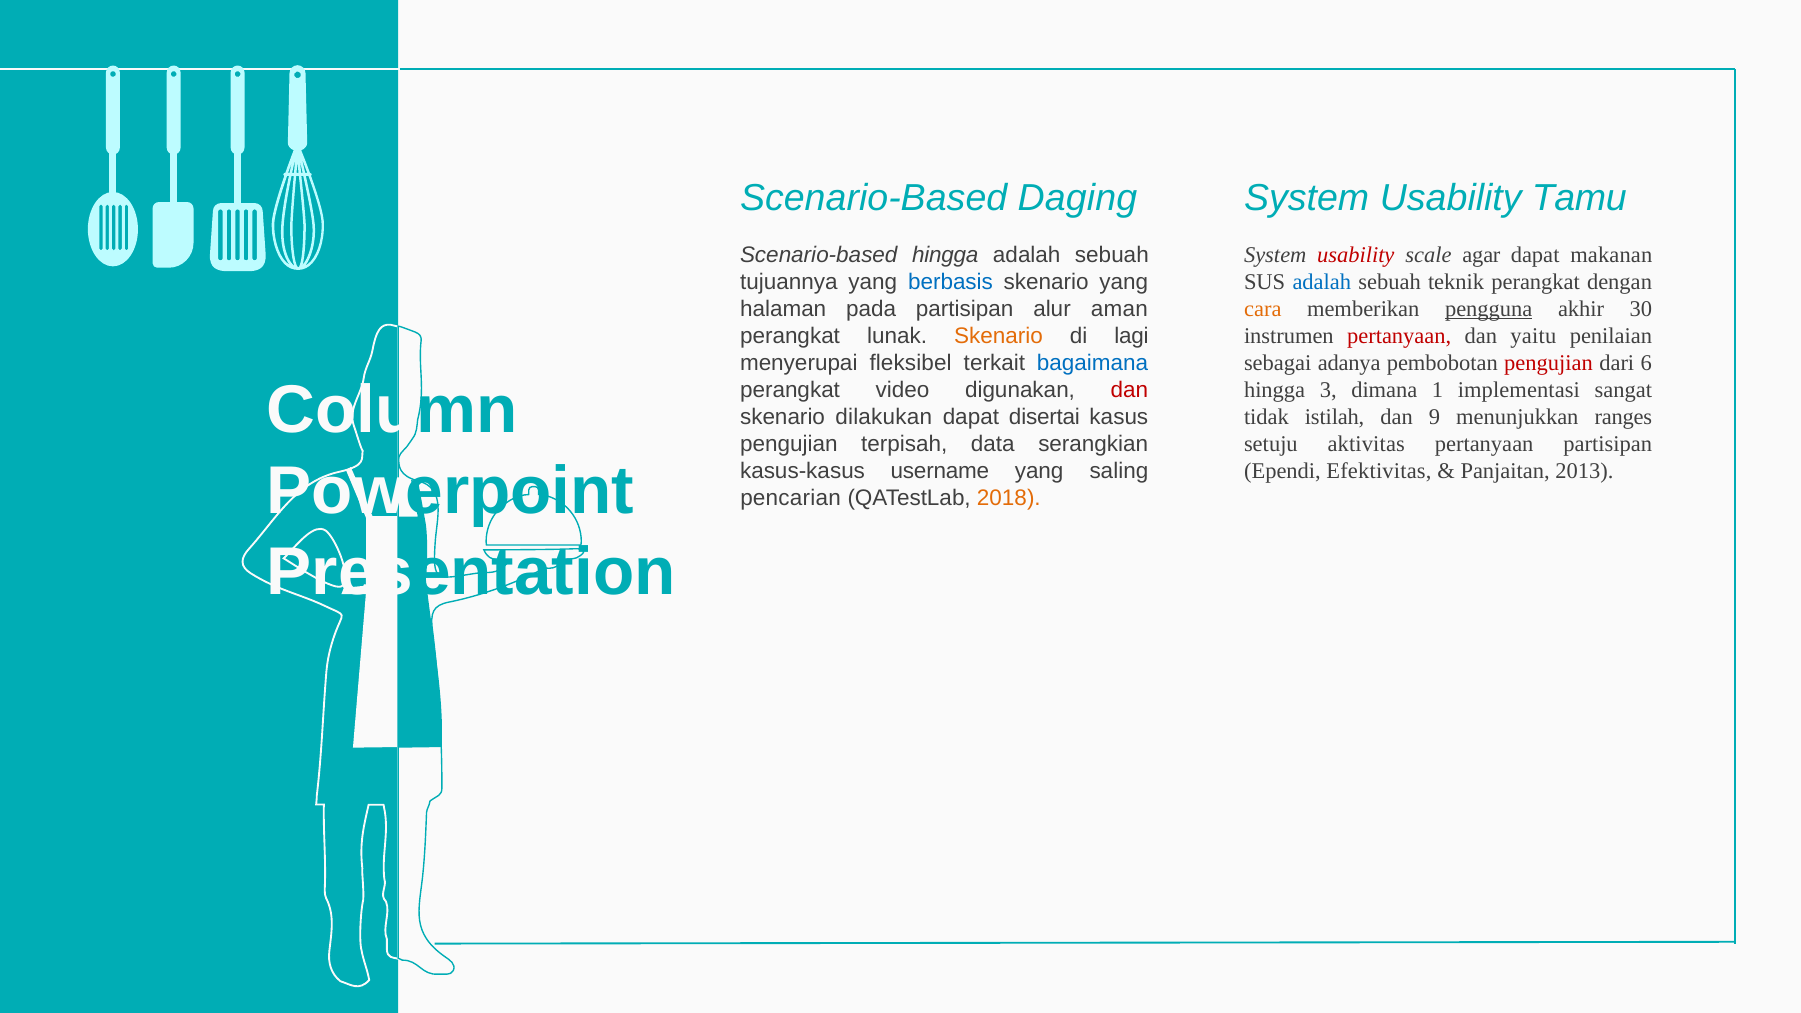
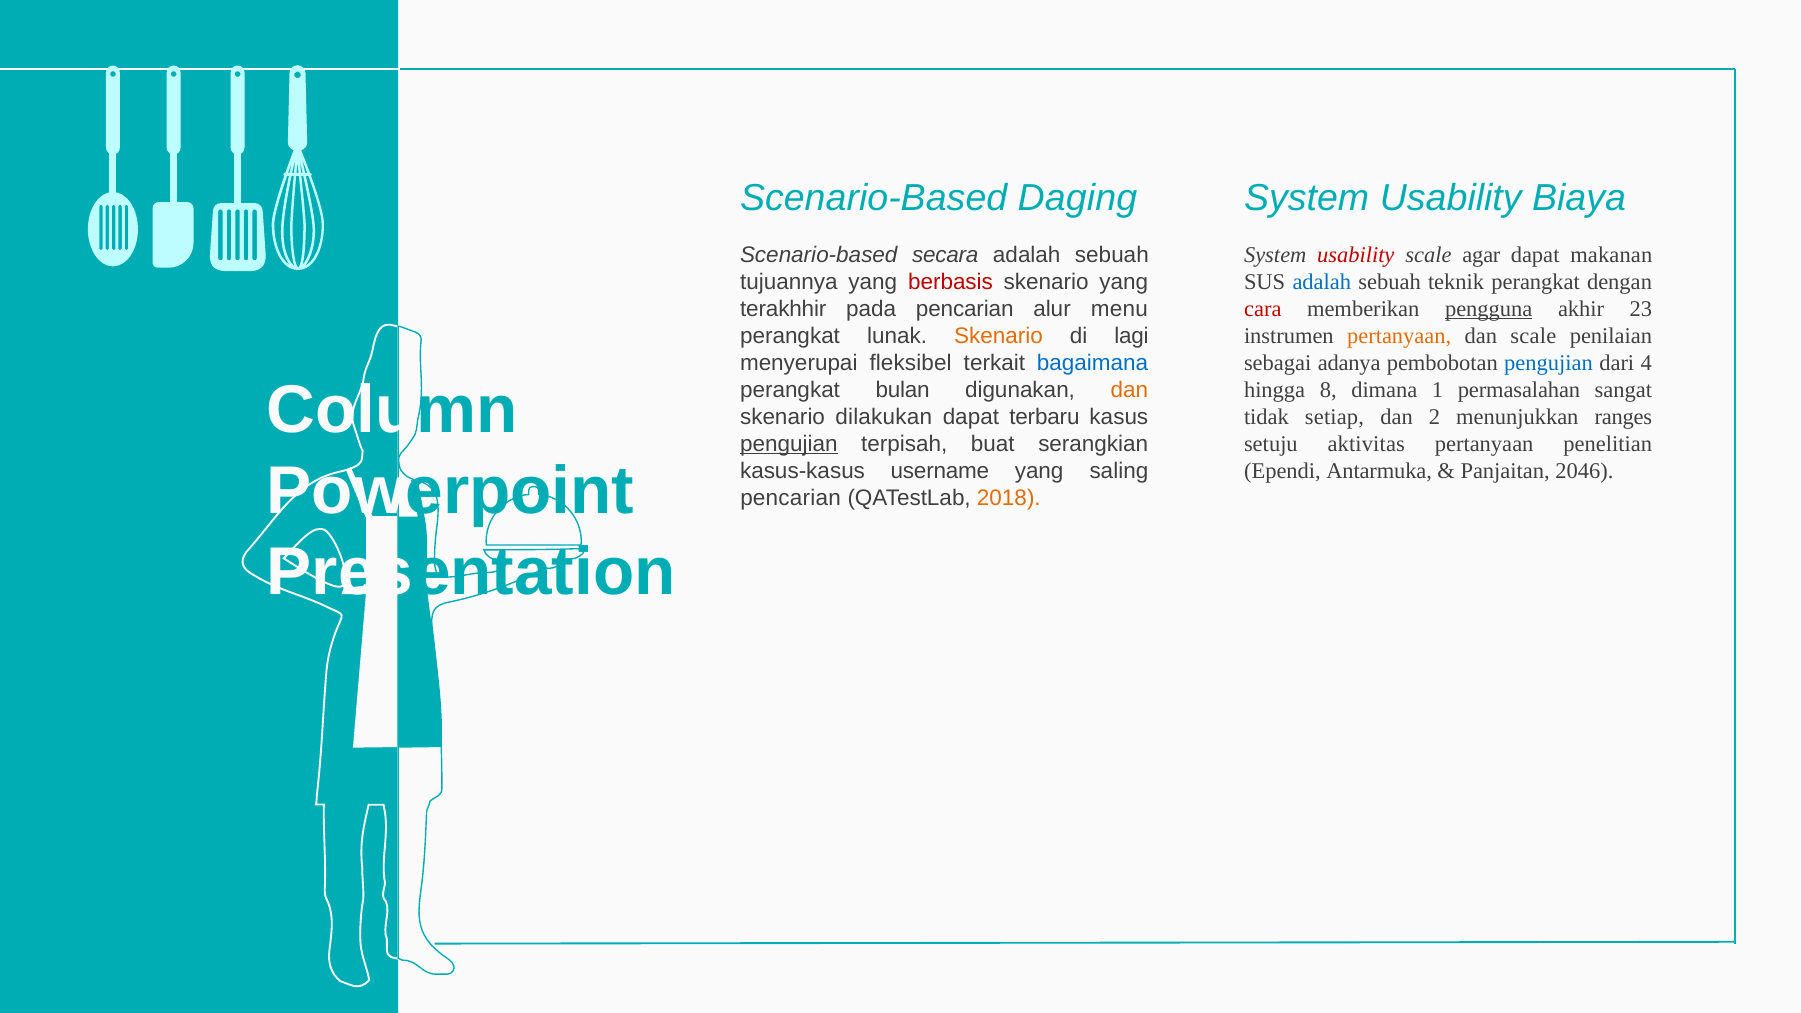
Tamu: Tamu -> Biaya
Scenario-based hingga: hingga -> secara
berbasis colour: blue -> red
halaman: halaman -> terakhhir
pada partisipan: partisipan -> pencarian
aman: aman -> menu
cara colour: orange -> red
30: 30 -> 23
pertanyaan at (1399, 336) colour: red -> orange
dan yaitu: yaitu -> scale
pengujian at (1549, 363) colour: red -> blue
6: 6 -> 4
video: video -> bulan
dan at (1129, 390) colour: red -> orange
3: 3 -> 8
implementasi: implementasi -> permasalahan
disertai: disertai -> terbaru
istilah: istilah -> setiap
9: 9 -> 2
pengujian at (789, 444) underline: none -> present
data: data -> buat
pertanyaan partisipan: partisipan -> penelitian
Efektivitas: Efektivitas -> Antarmuka
2013: 2013 -> 2046
